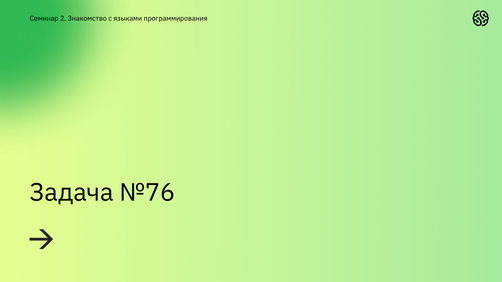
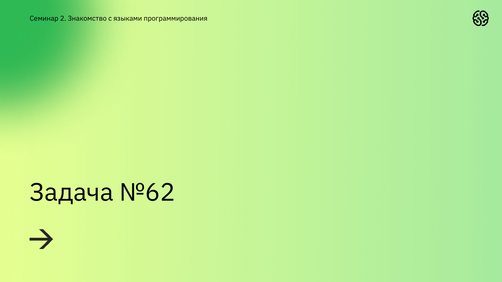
№76: №76 -> №62
